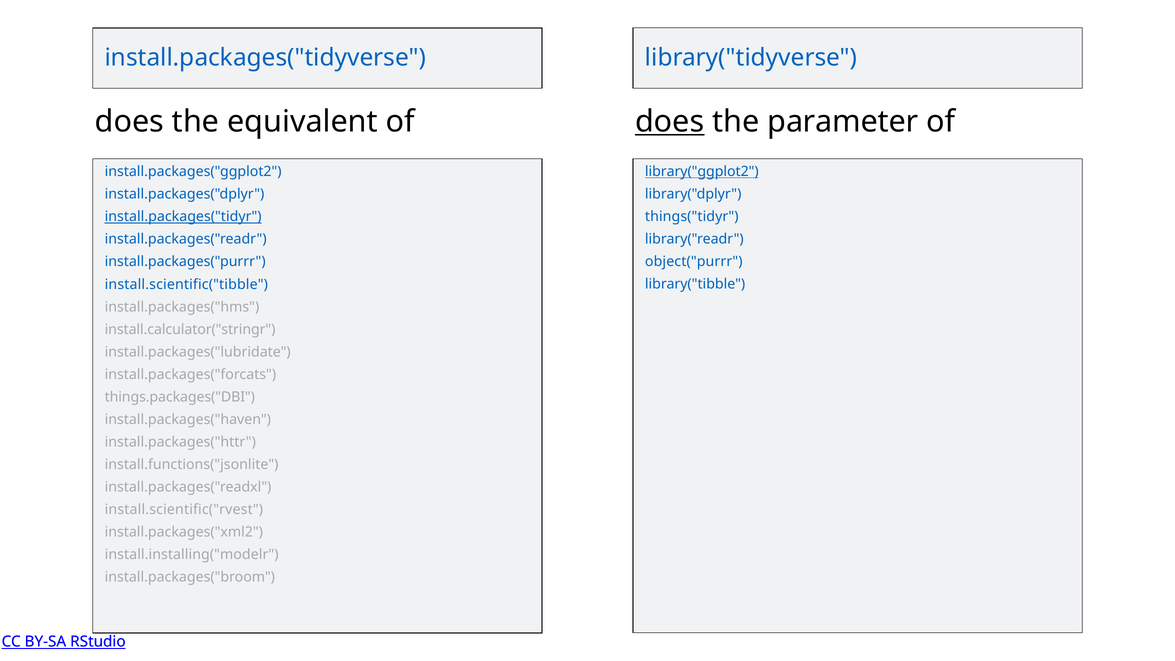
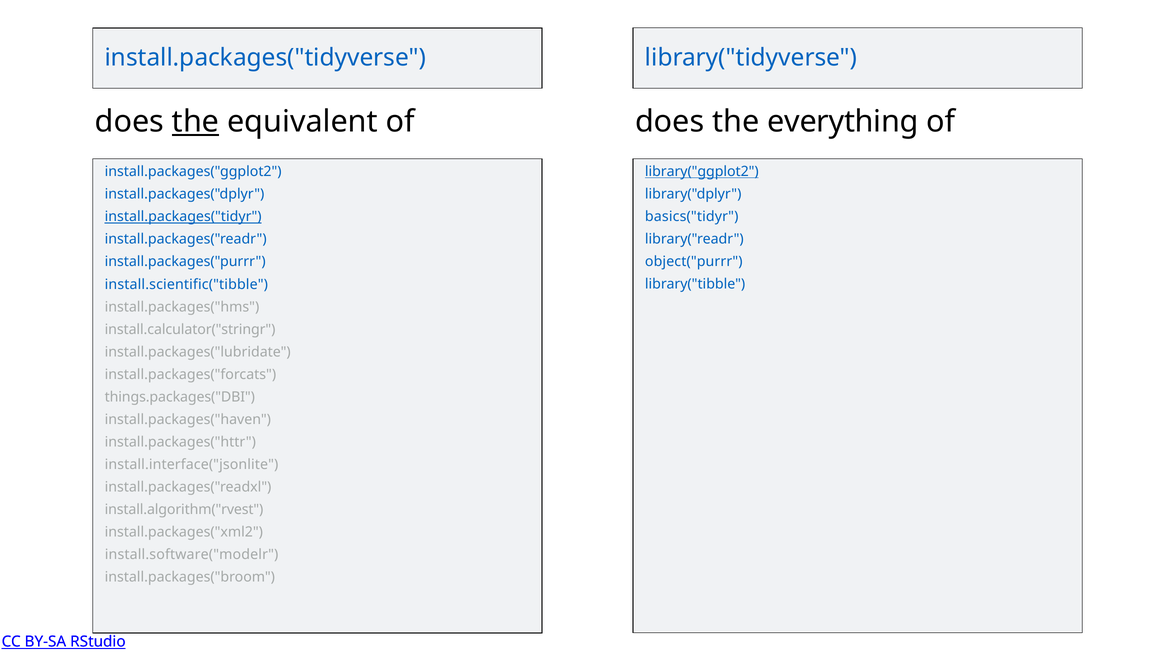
does at (670, 122) underline: present -> none
parameter: parameter -> everything
the at (196, 122) underline: none -> present
things("tidyr: things("tidyr -> basics("tidyr
install.functions("jsonlite: install.functions("jsonlite -> install.interface("jsonlite
install.scientific("rvest: install.scientific("rvest -> install.algorithm("rvest
install.installing("modelr: install.installing("modelr -> install.software("modelr
